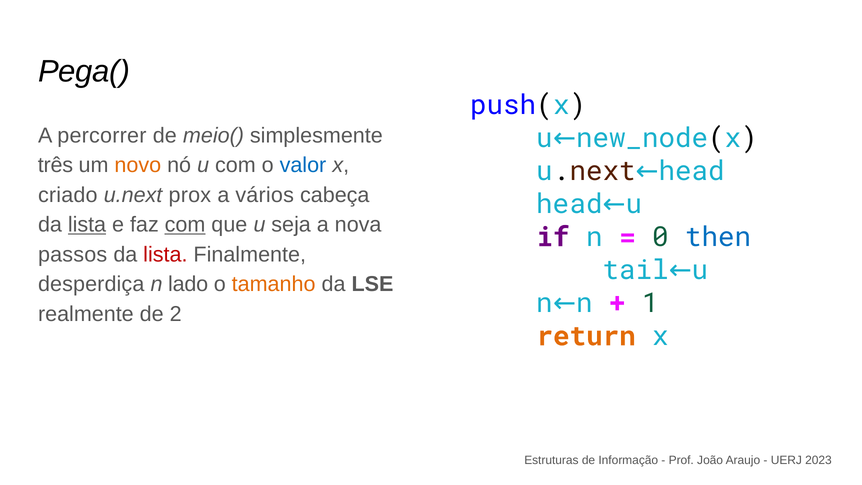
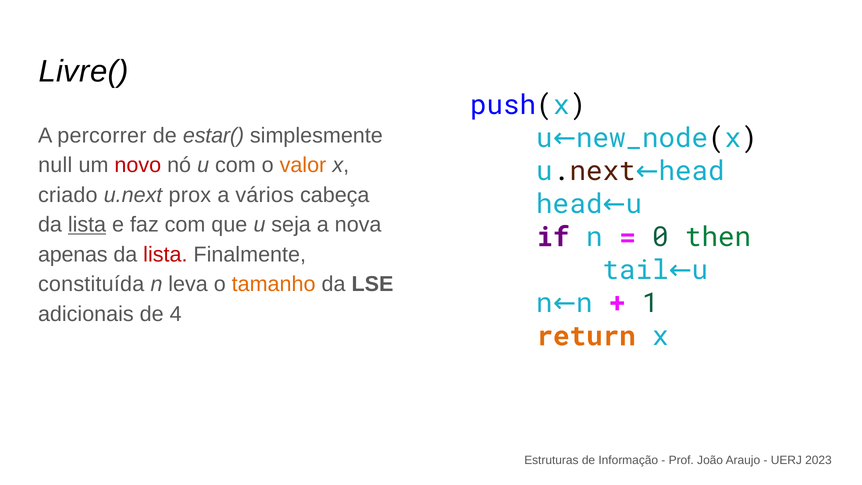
Pega(: Pega( -> Livre(
meio(: meio( -> estar(
três: três -> null
novo colour: orange -> red
valor colour: blue -> orange
com at (185, 225) underline: present -> none
then colour: blue -> green
passos: passos -> apenas
desperdiça: desperdiça -> constituída
lado: lado -> leva
realmente: realmente -> adicionais
2: 2 -> 4
